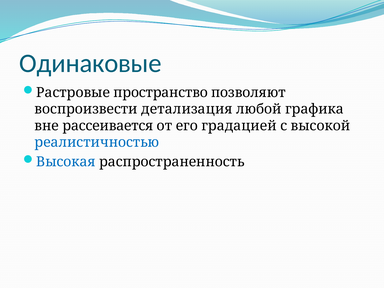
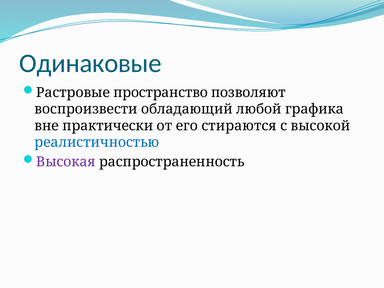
детализация: детализация -> обладающий
рассеивается: рассеивается -> практически
градацией: градацией -> стираются
Высокая colour: blue -> purple
